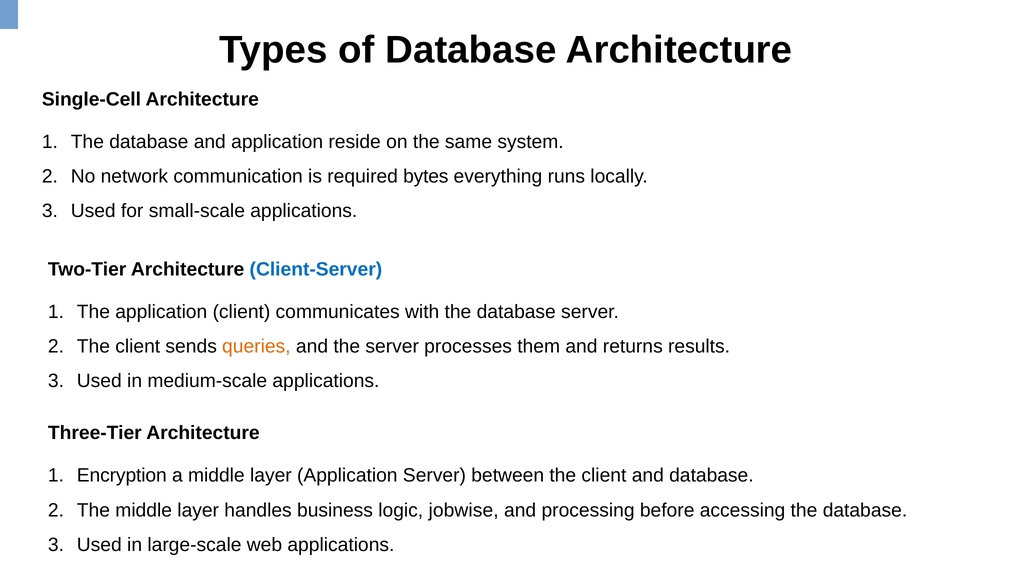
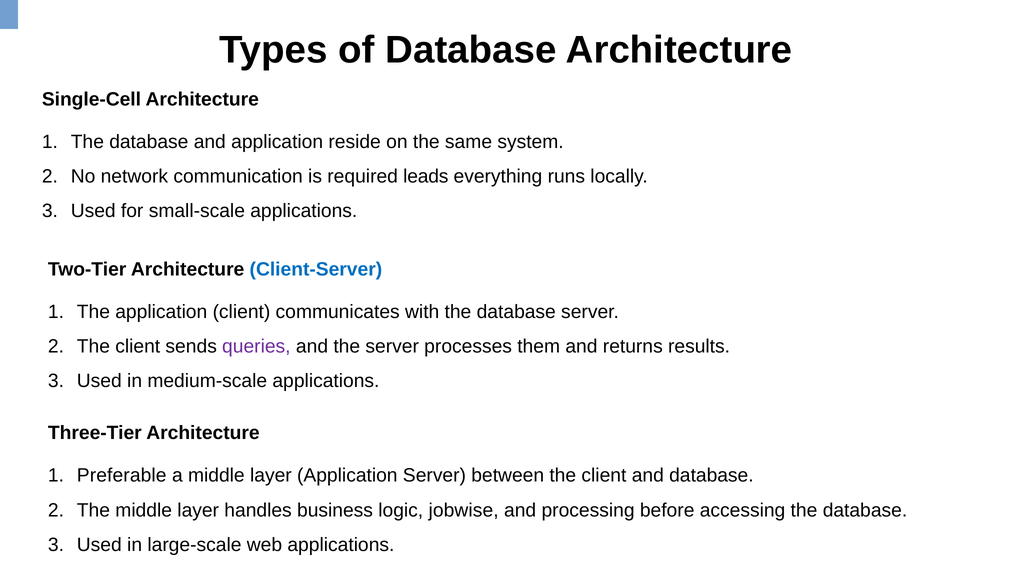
bytes: bytes -> leads
queries colour: orange -> purple
Encryption: Encryption -> Preferable
